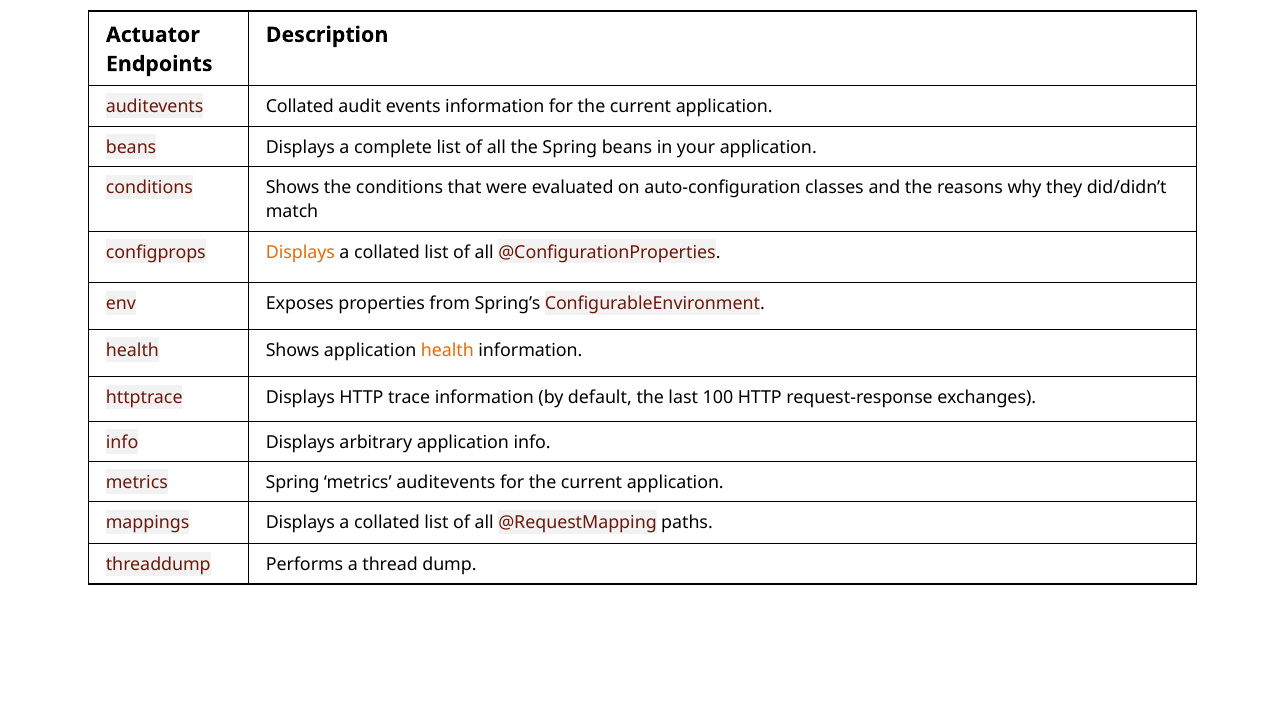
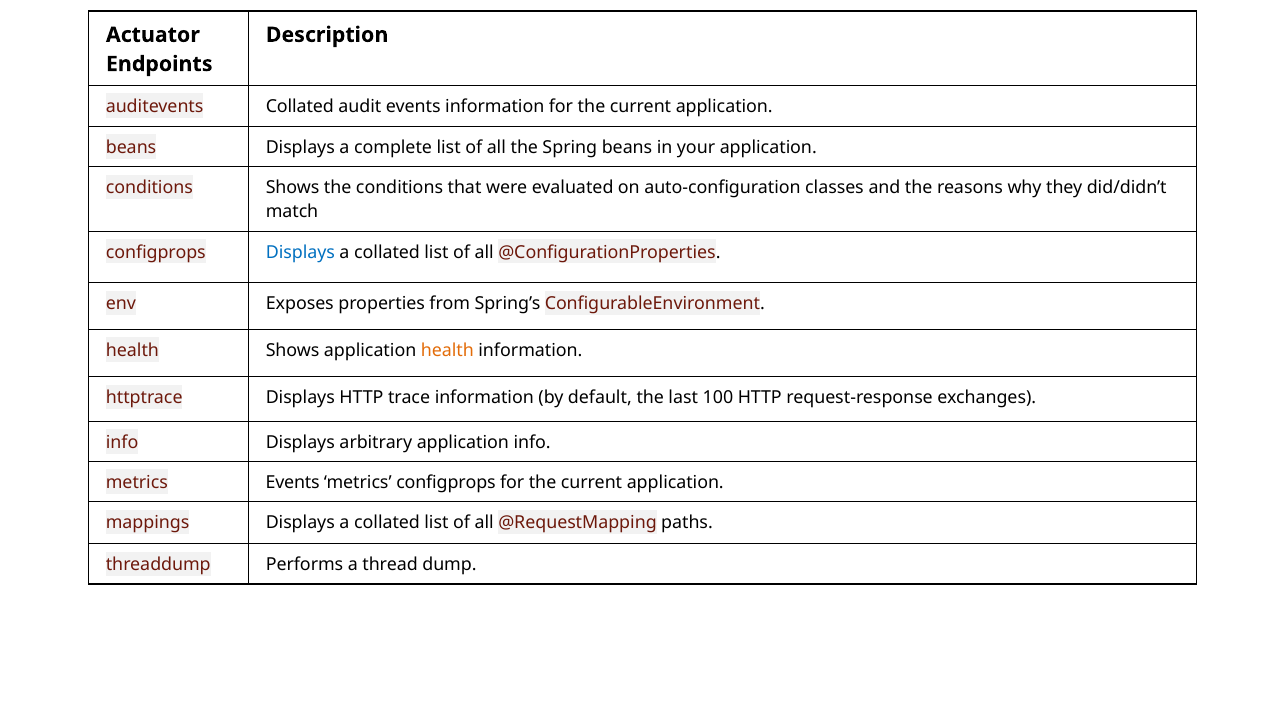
Displays at (300, 252) colour: orange -> blue
metrics Spring: Spring -> Events
metrics auditevents: auditevents -> configprops
